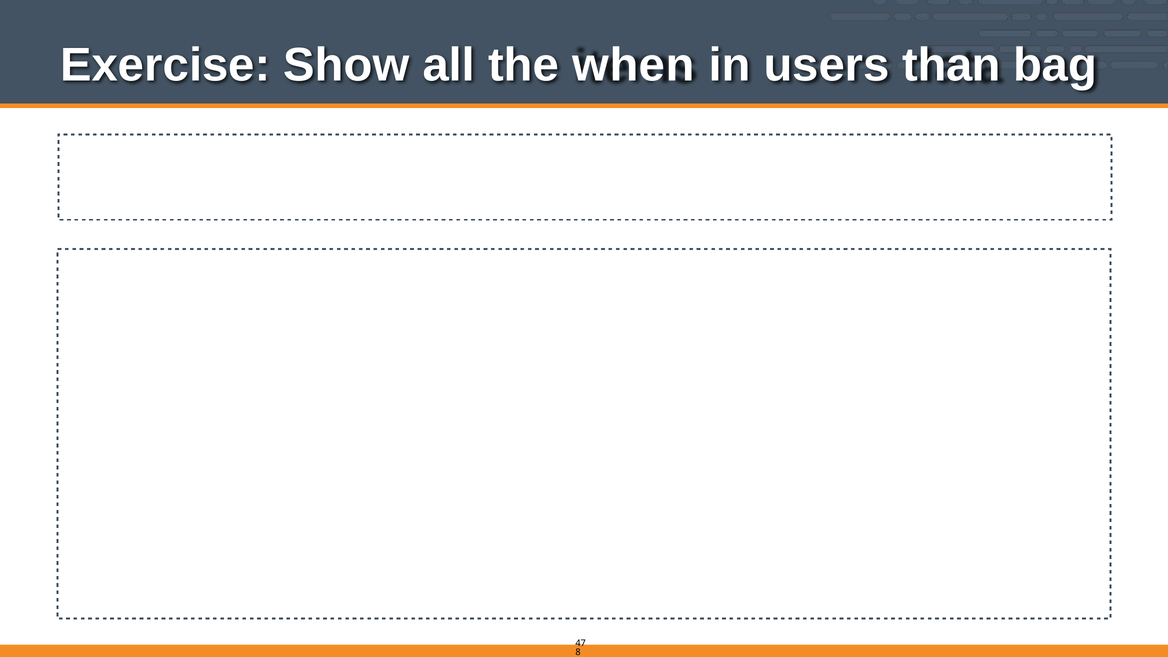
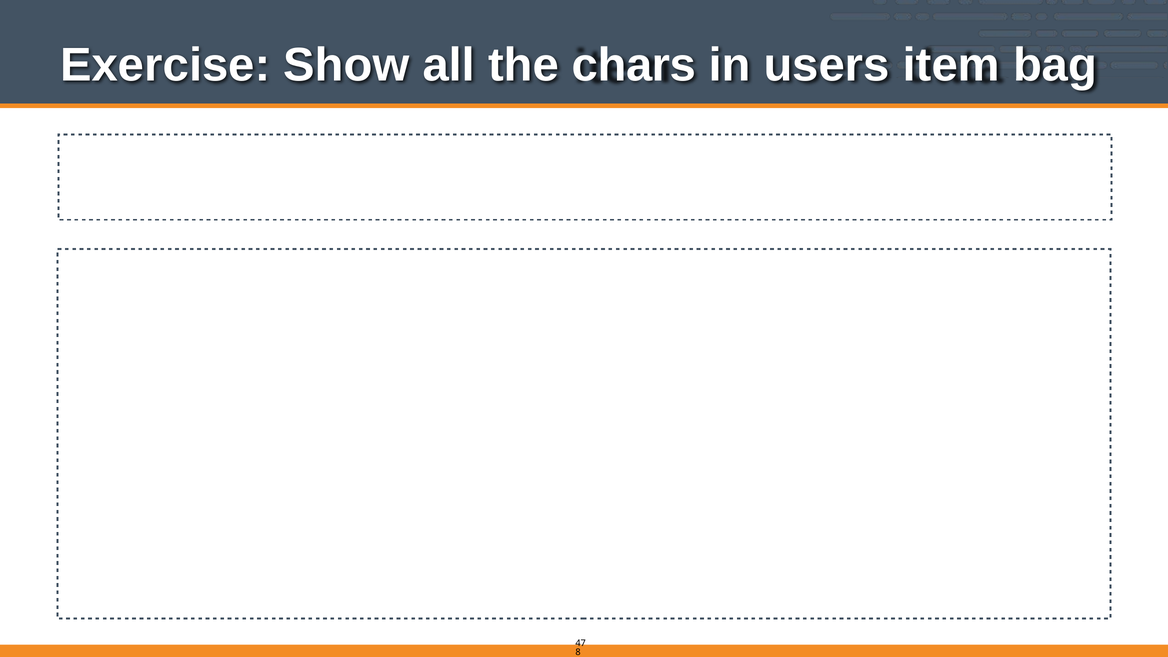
when: when -> chars
than: than -> item
